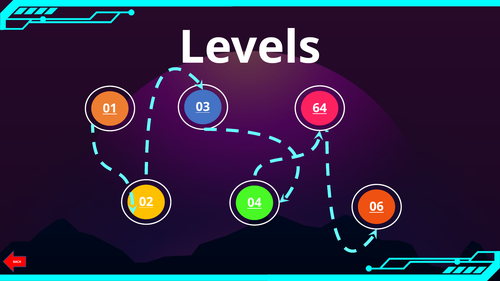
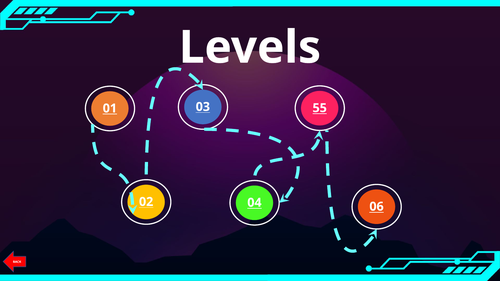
64: 64 -> 55
